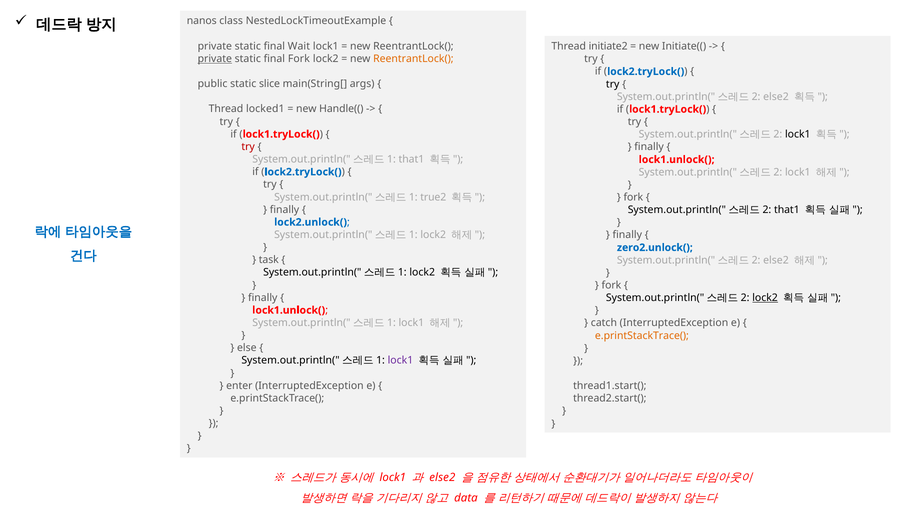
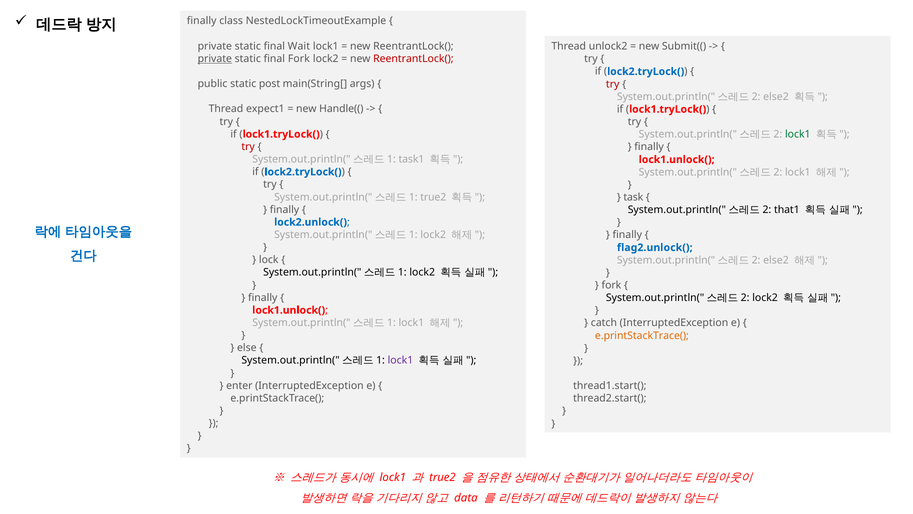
nanos at (202, 21): nanos -> finally
initiate2: initiate2 -> unlock2
Initiate((: Initiate(( -> Submit((
ReentrantLock( at (413, 59) colour: orange -> red
slice: slice -> post
try at (613, 84) colour: black -> red
locked1: locked1 -> expect1
lock1 at (798, 134) colour: black -> green
that1 at (411, 159): that1 -> task1
fork at (633, 197): fork -> task
zero2.unlock(: zero2.unlock( -> flag2.unlock(
task: task -> lock
lock2 at (765, 298) underline: present -> none
else2 at (442, 477): else2 -> true2
